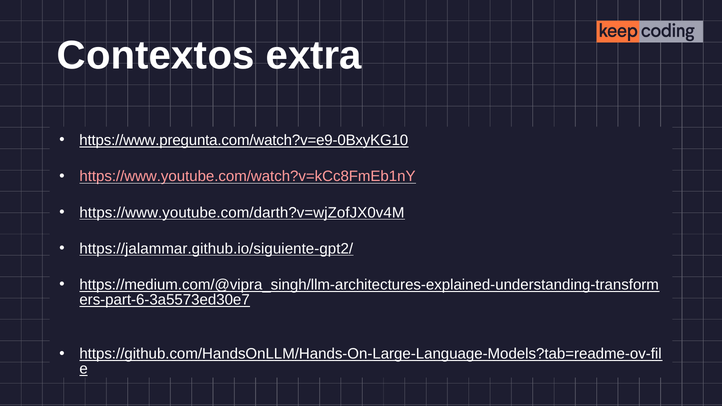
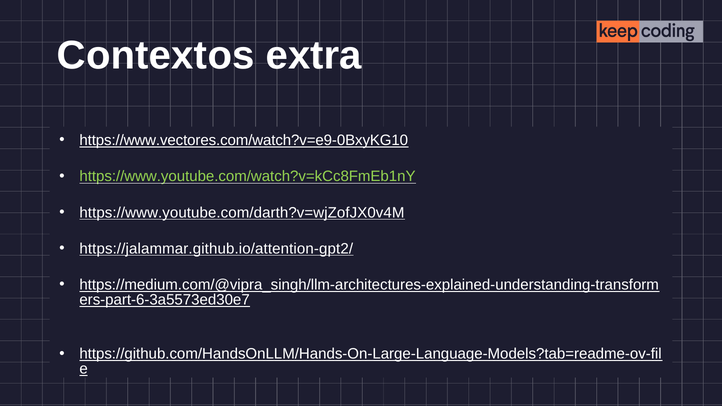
https://www.pregunta.com/watch?v=e9-0BxyKG10: https://www.pregunta.com/watch?v=e9-0BxyKG10 -> https://www.vectores.com/watch?v=e9-0BxyKG10
https://www.youtube.com/watch?v=kCc8FmEb1nY colour: pink -> light green
https://jalammar.github.io/siguiente-gpt2/: https://jalammar.github.io/siguiente-gpt2/ -> https://jalammar.github.io/attention-gpt2/
